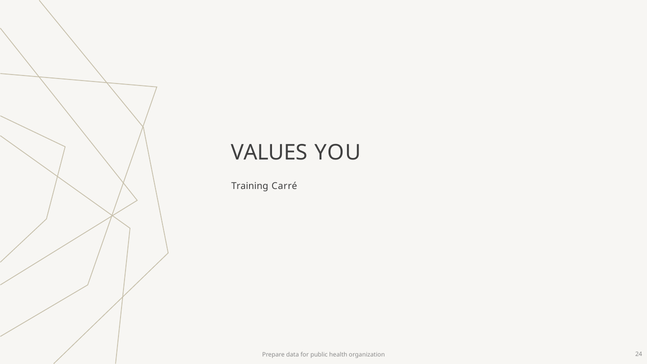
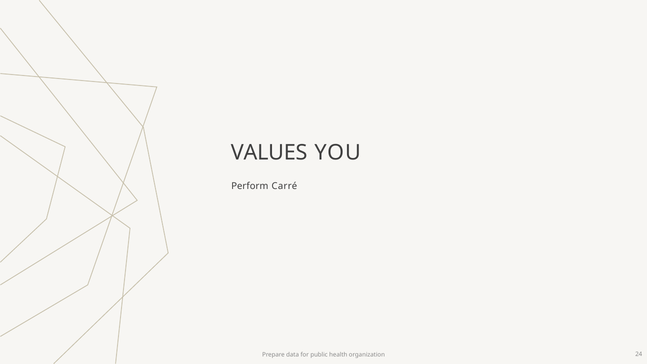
Training: Training -> Perform
